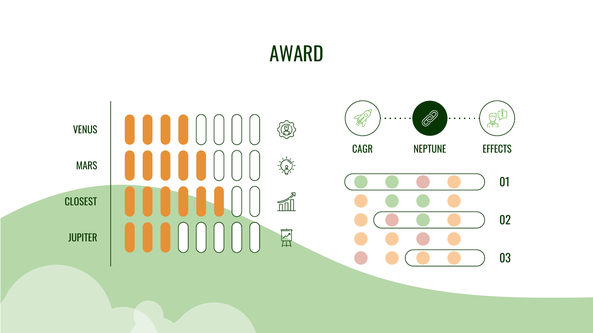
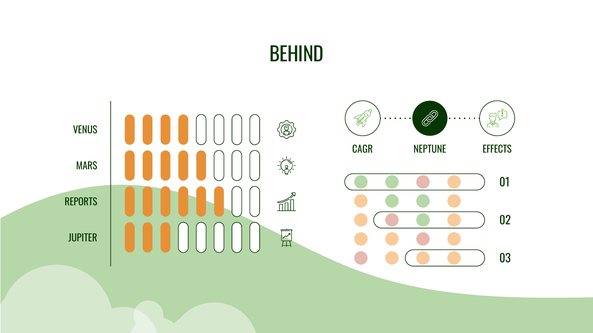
AWARD: AWARD -> BEHIND
CLOSEST: CLOSEST -> REPORTS
